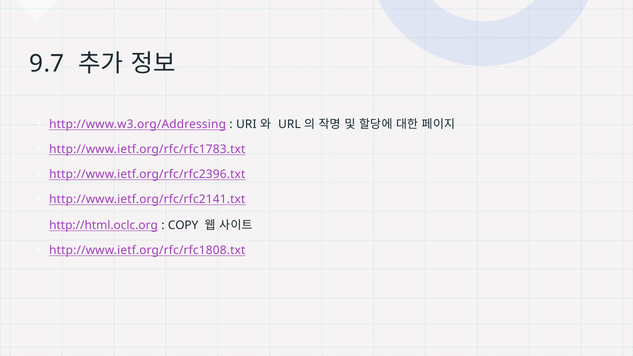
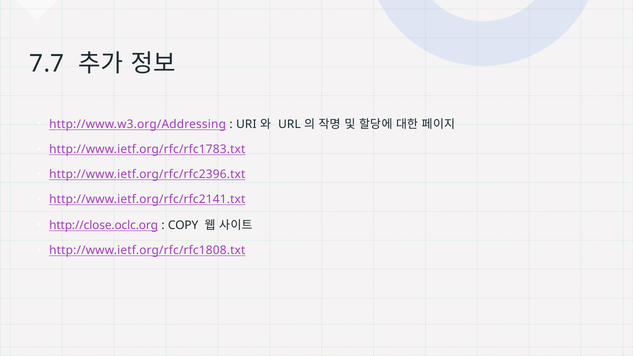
9.7: 9.7 -> 7.7
http://html.oclc.org: http://html.oclc.org -> http://close.oclc.org
